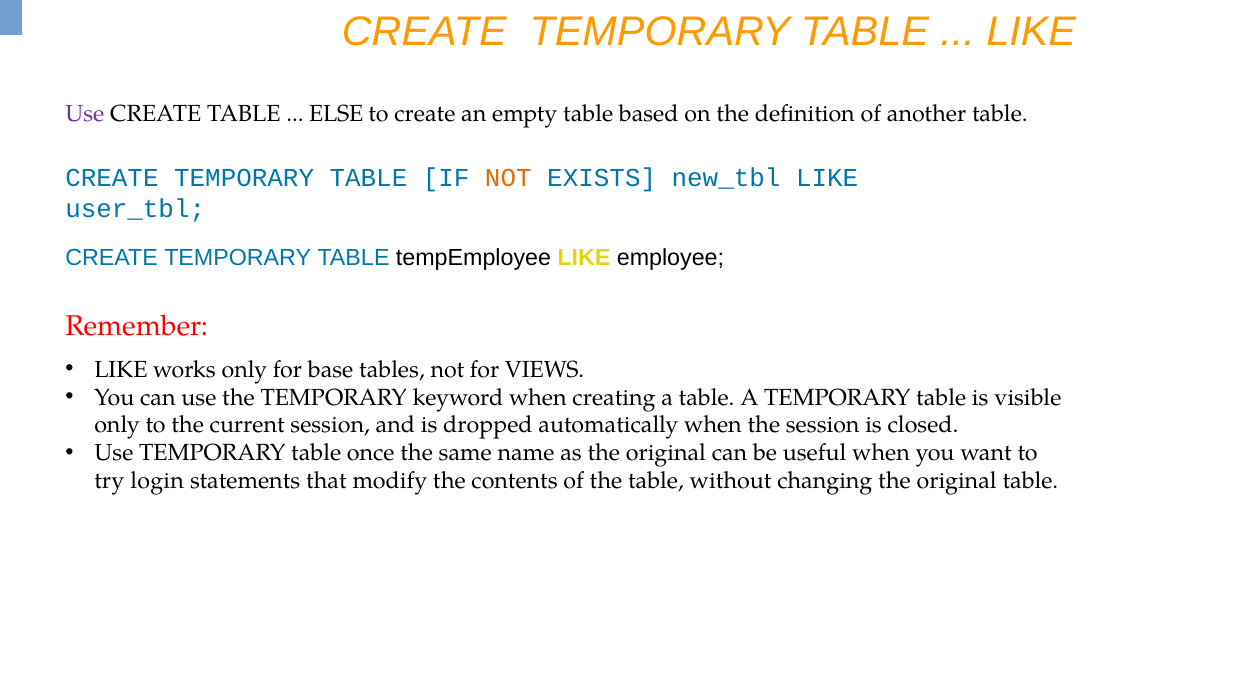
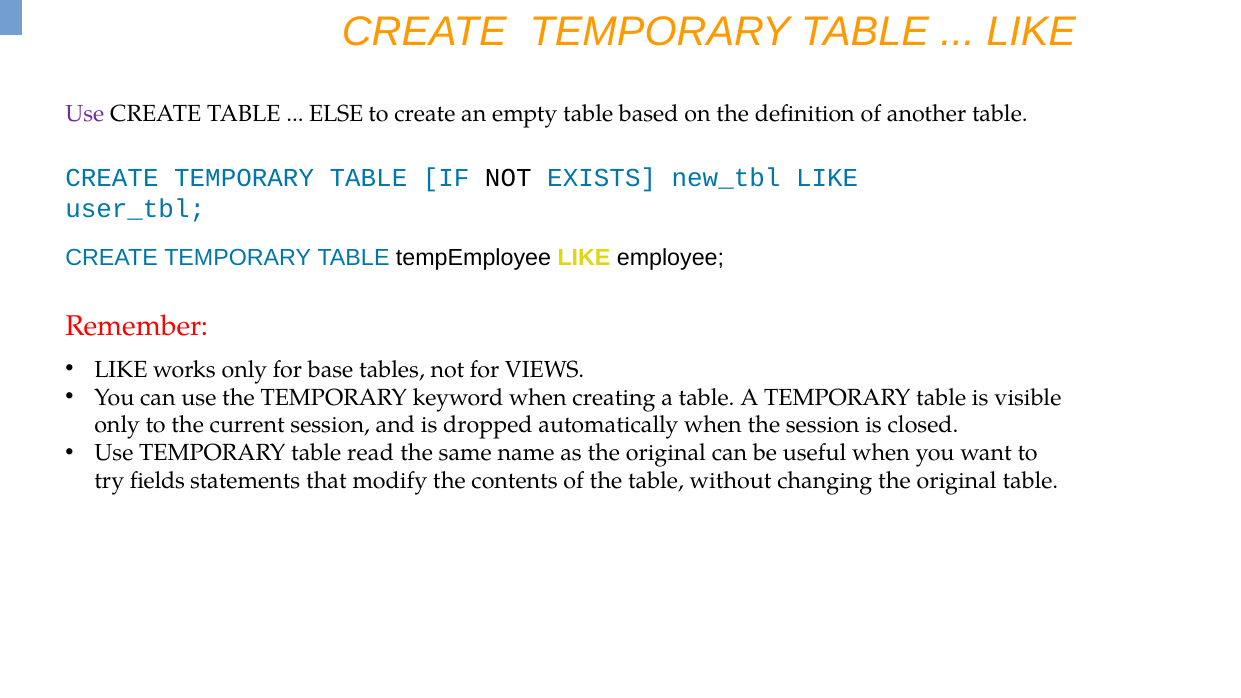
NOT at (508, 178) colour: orange -> black
once: once -> read
login: login -> fields
